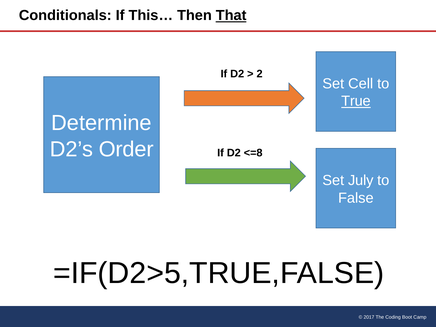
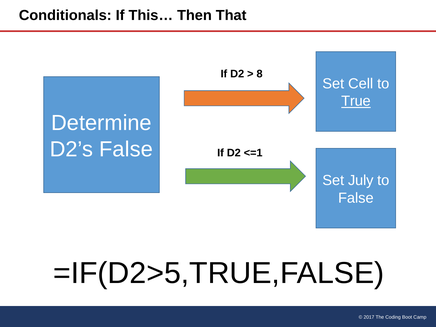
That underline: present -> none
2: 2 -> 8
D2’s Order: Order -> False
<=8: <=8 -> <=1
